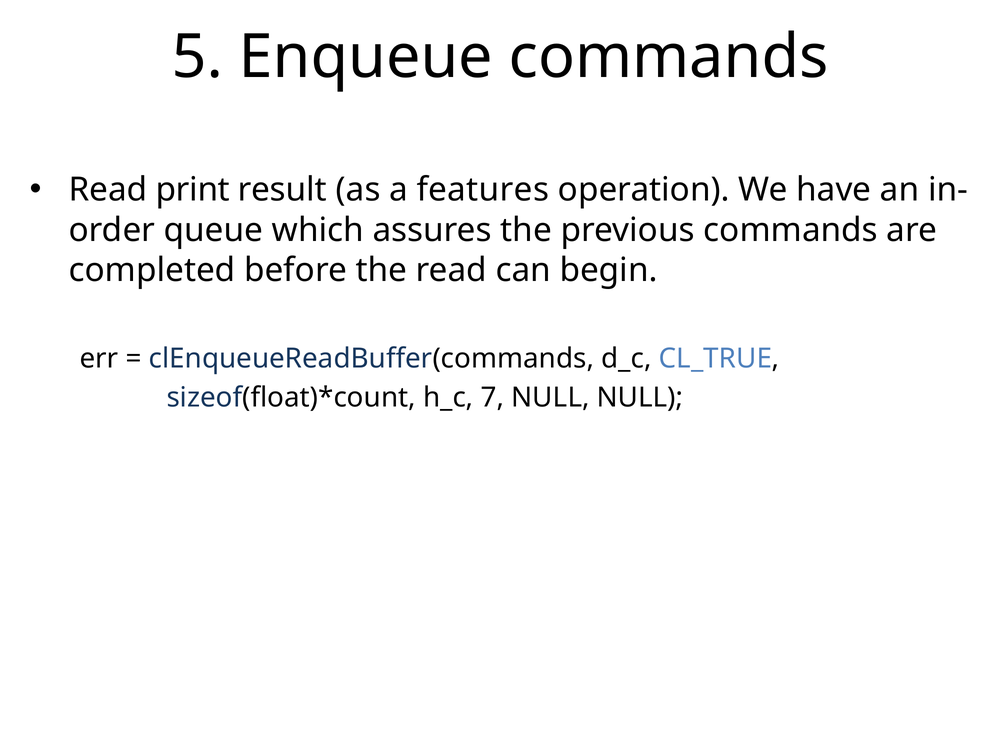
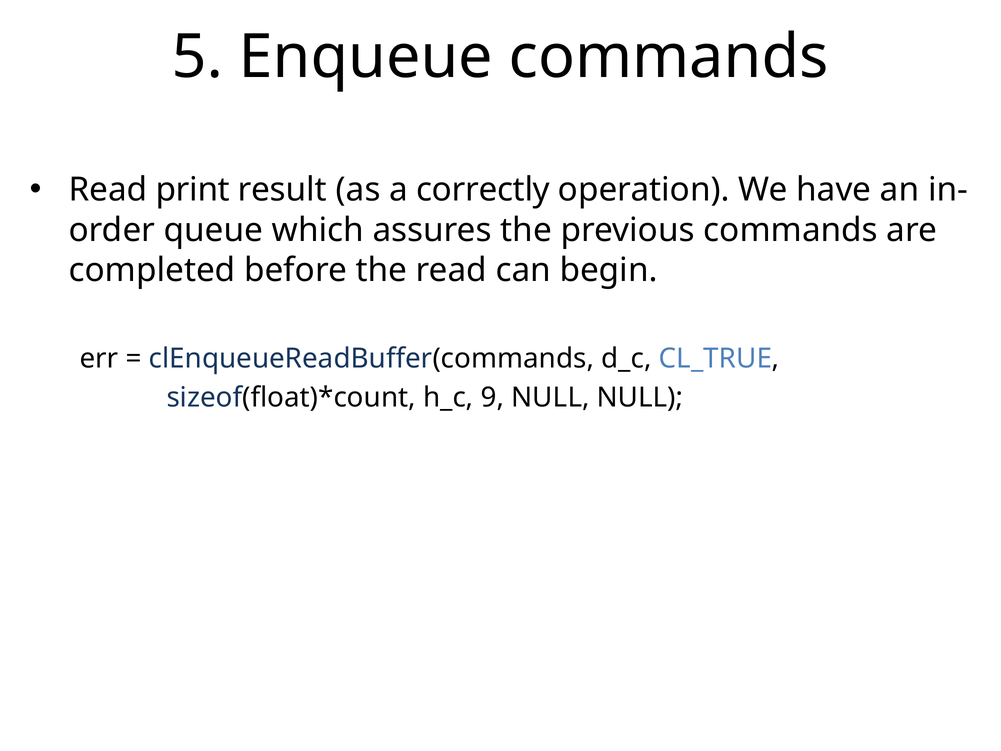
features: features -> correctly
7: 7 -> 9
